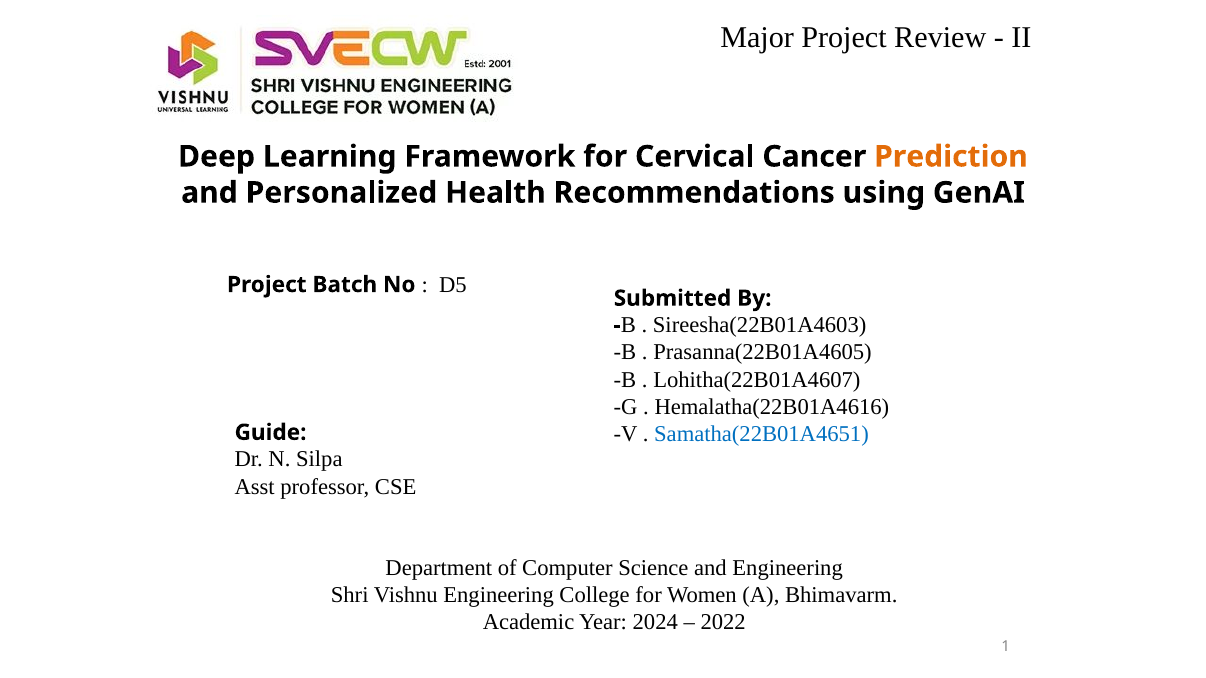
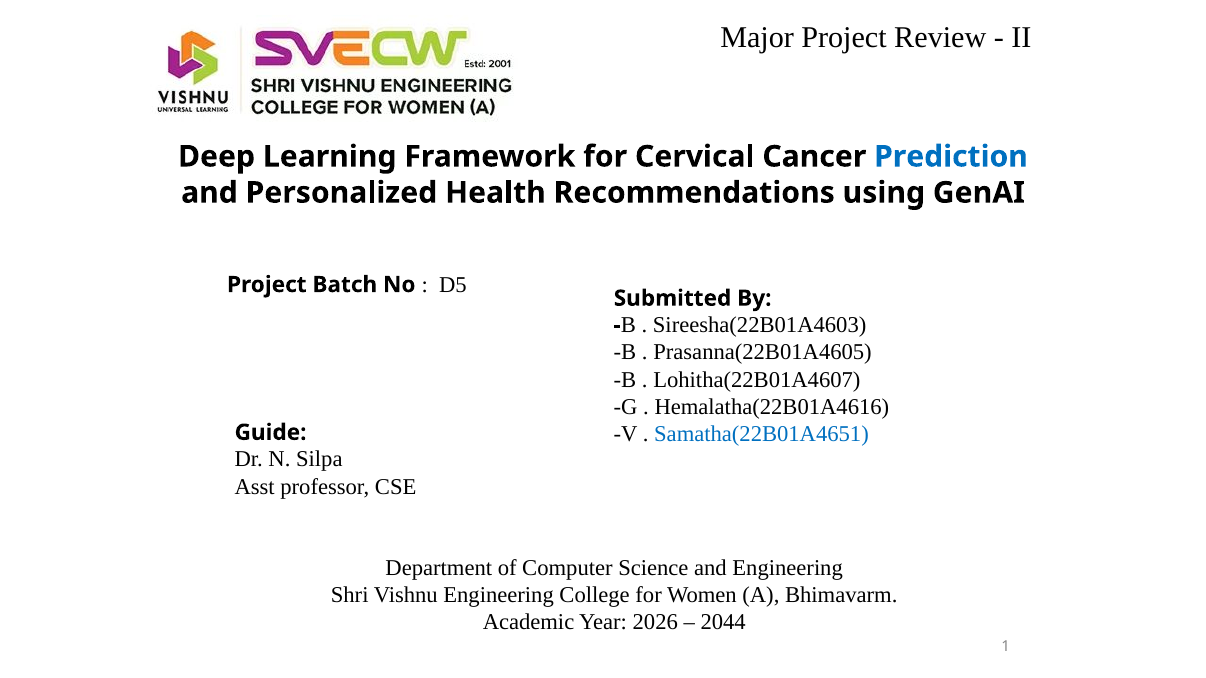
Prediction colour: orange -> blue
2024: 2024 -> 2026
2022: 2022 -> 2044
